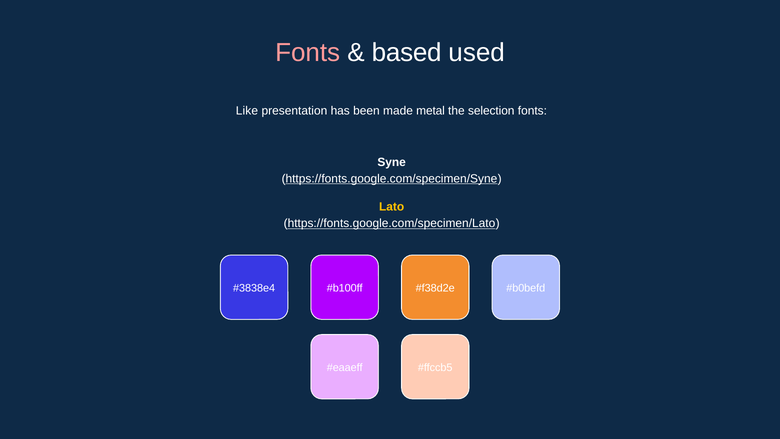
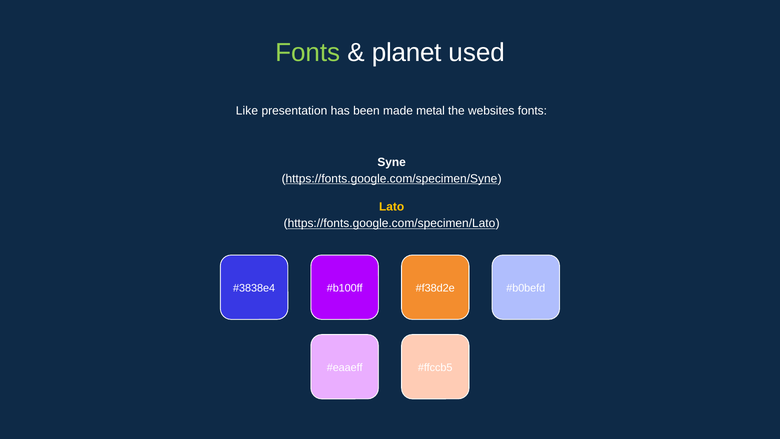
Fonts at (308, 53) colour: pink -> light green
based: based -> planet
selection: selection -> websites
